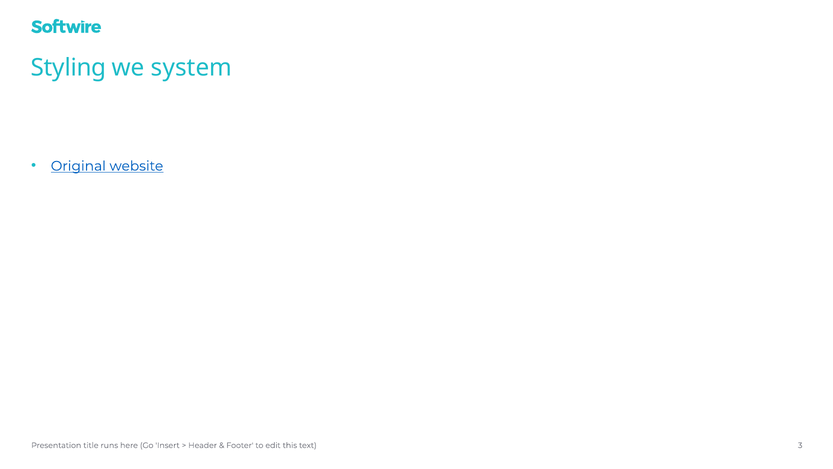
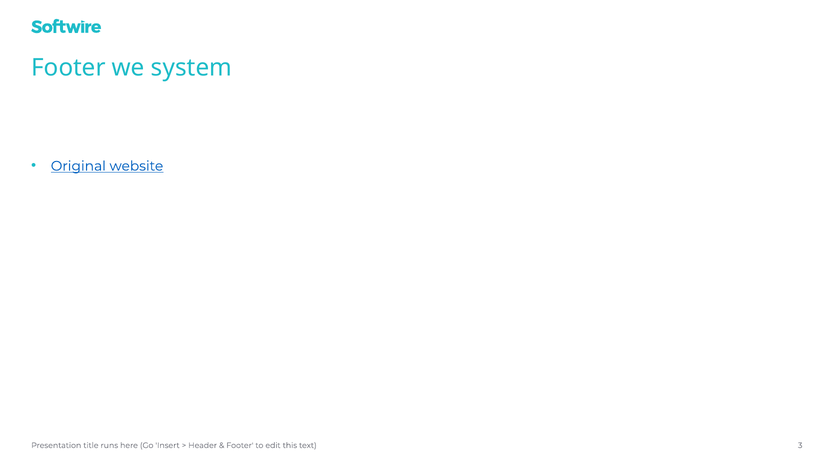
Styling at (69, 68): Styling -> Footer
